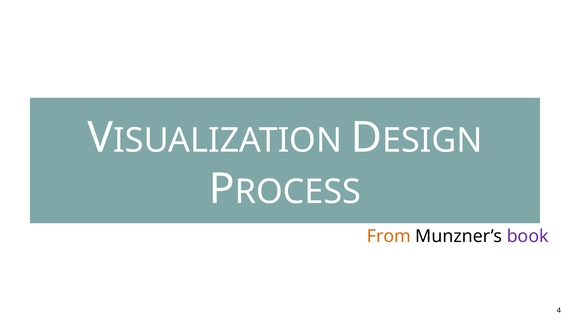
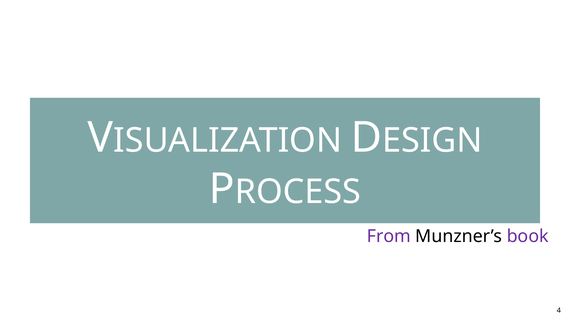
From colour: orange -> purple
